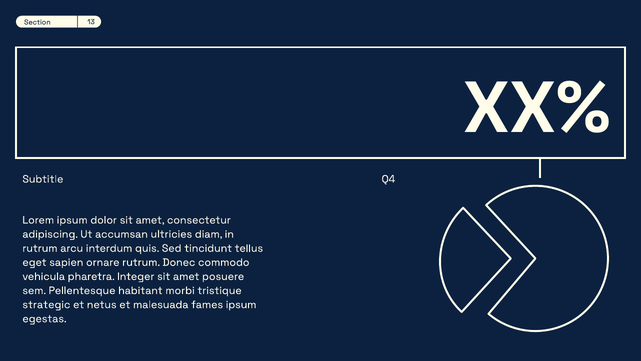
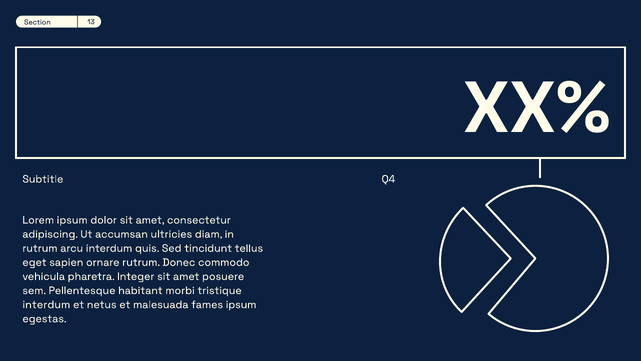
strategic at (46, 304): strategic -> interdum
